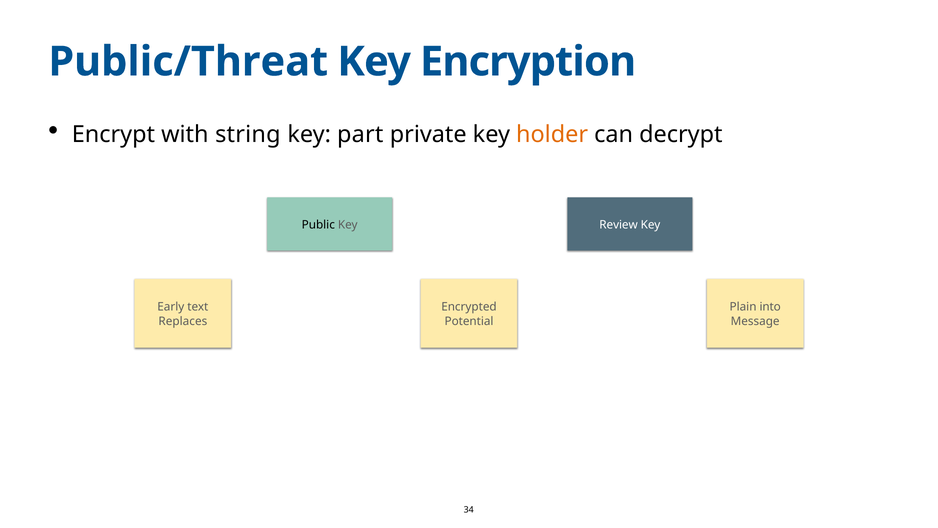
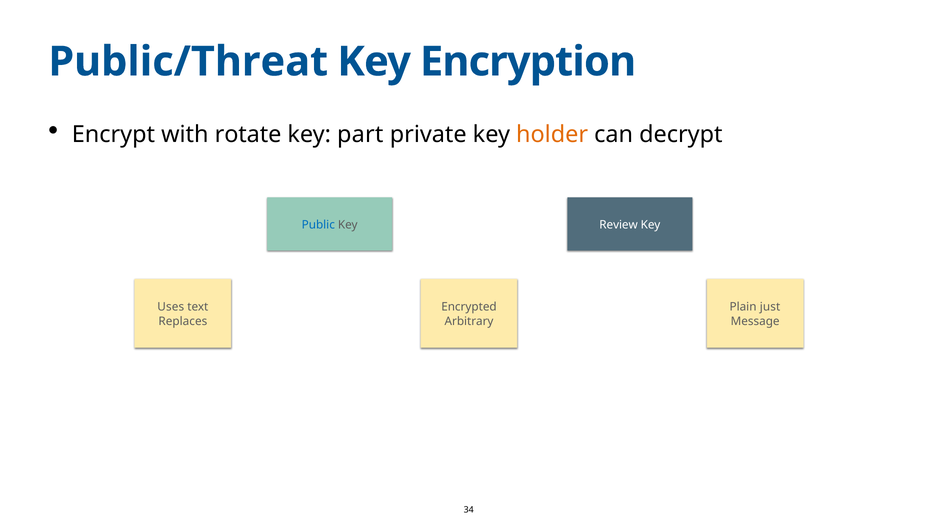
string: string -> rotate
Public colour: black -> blue
Early: Early -> Uses
into: into -> just
Potential: Potential -> Arbitrary
